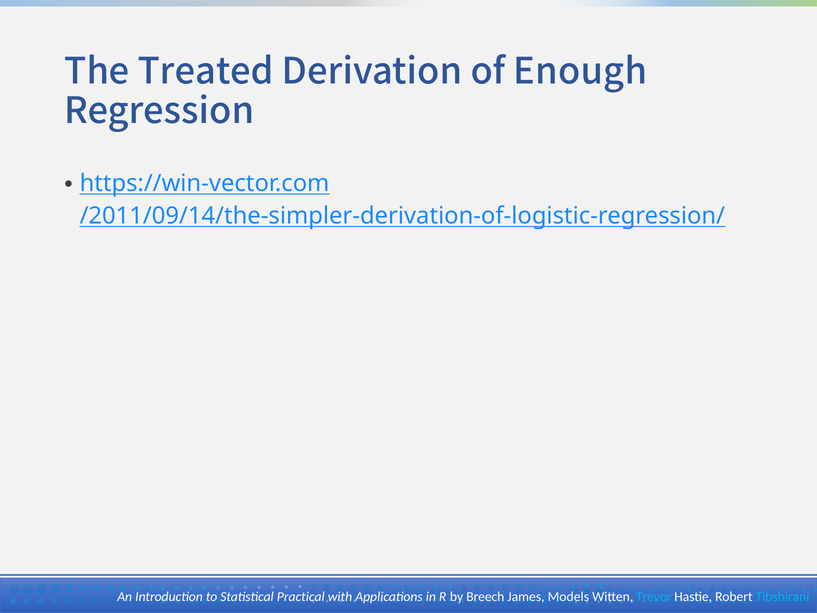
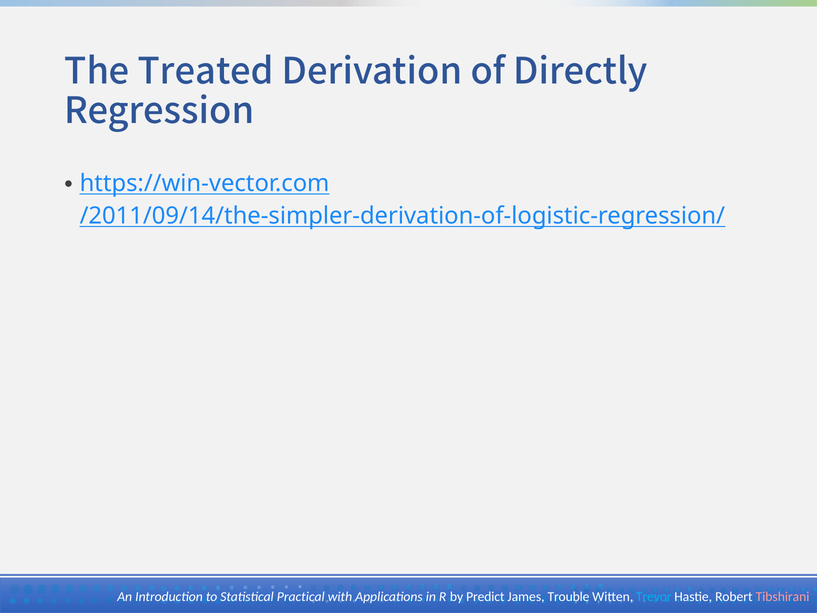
Enough: Enough -> Directly
Breech: Breech -> Predict
Models: Models -> Trouble
Tibshirani colour: light blue -> pink
